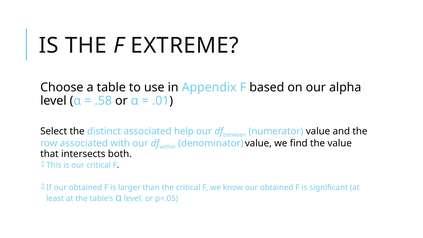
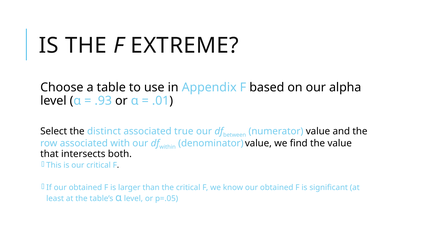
.58: .58 -> .93
help: help -> true
